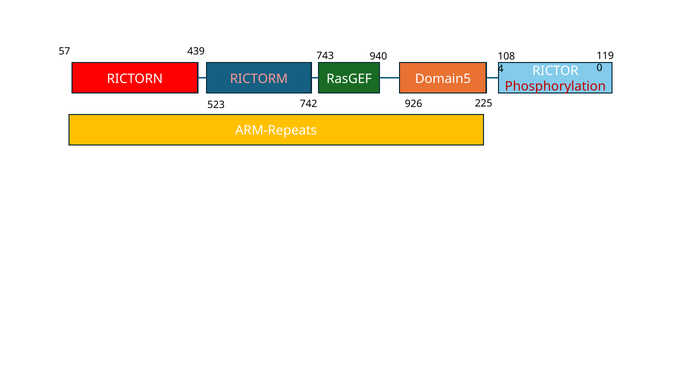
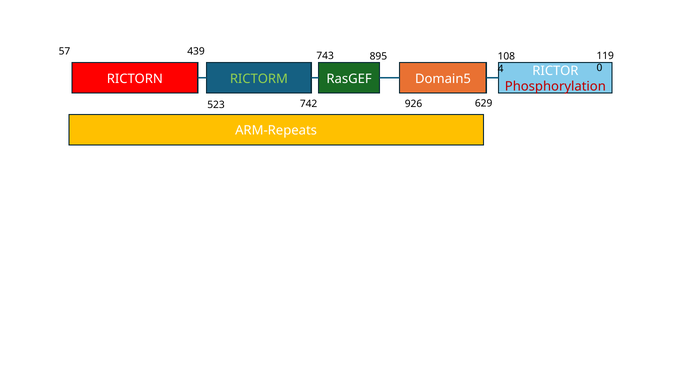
940: 940 -> 895
RICTORM colour: pink -> light green
225: 225 -> 629
